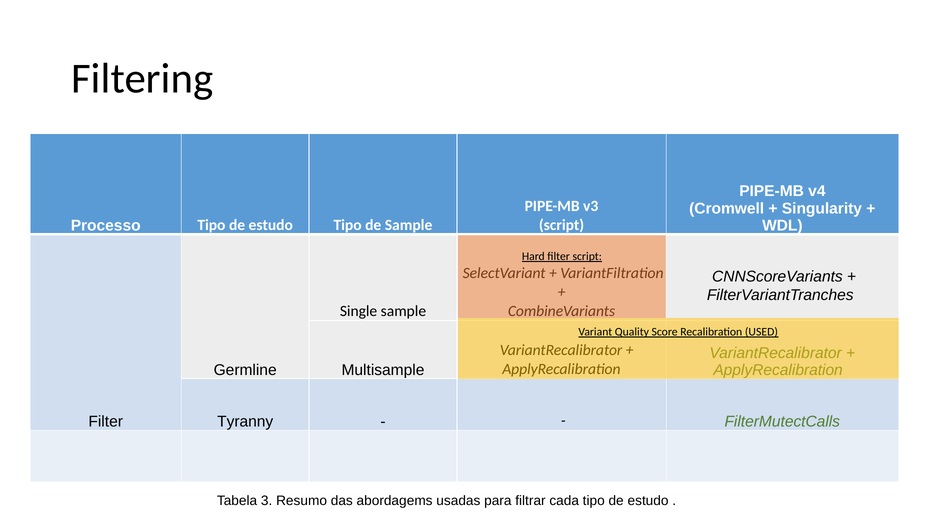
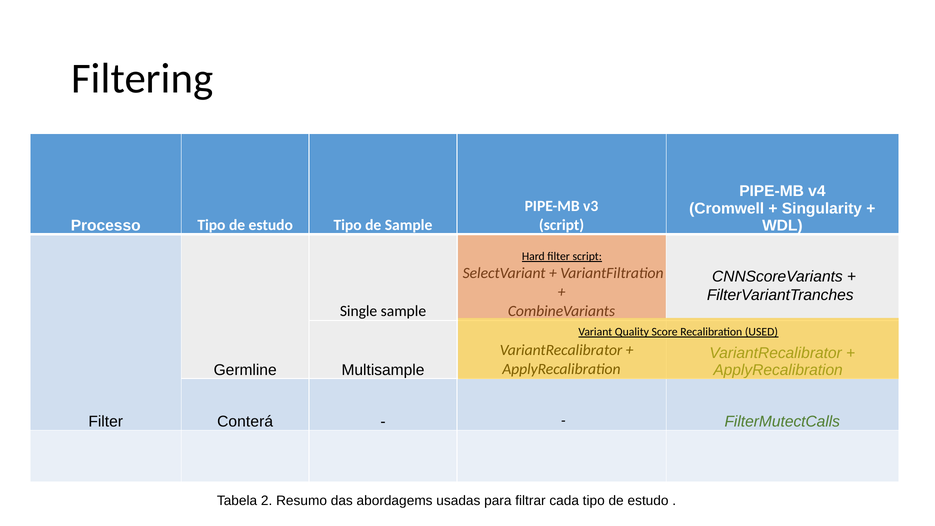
Tyranny: Tyranny -> Conterá
3: 3 -> 2
